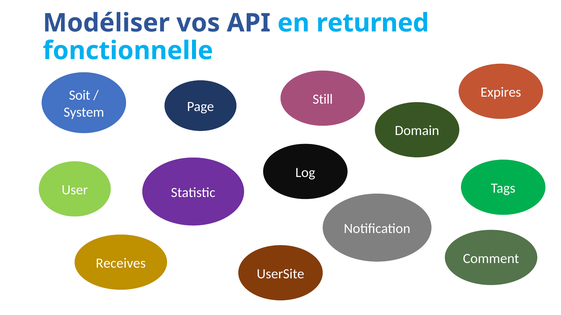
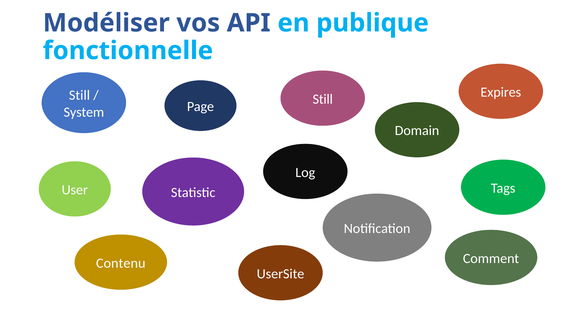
returned: returned -> publique
Soit at (80, 95): Soit -> Still
Receives: Receives -> Contenu
